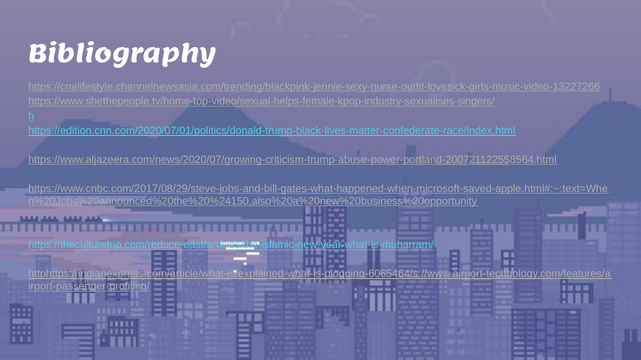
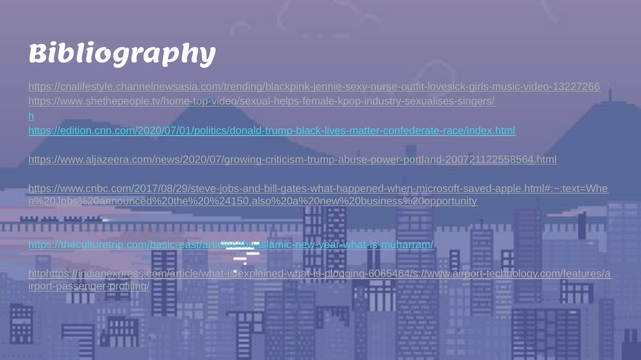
https://theculturetrip.com/reduce-east/articles/the-islamic-new-year-what-is-muharram/: https://theculturetrip.com/reduce-east/articles/the-islamic-new-year-what-is-muharram/ -> https://theculturetrip.com/basic-east/articles/the-islamic-new-year-what-is-muharram/
